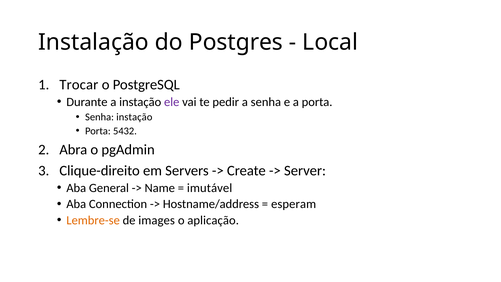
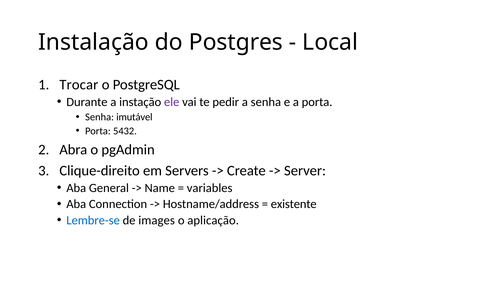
Senha instação: instação -> imutável
imutável: imutável -> variables
esperam: esperam -> existente
Lembre-se colour: orange -> blue
